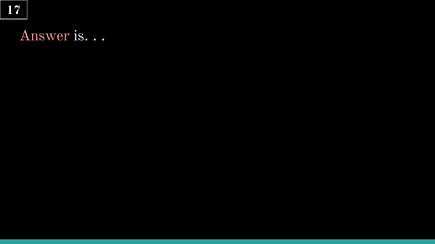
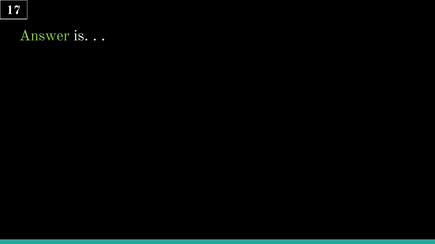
Answer colour: pink -> light green
